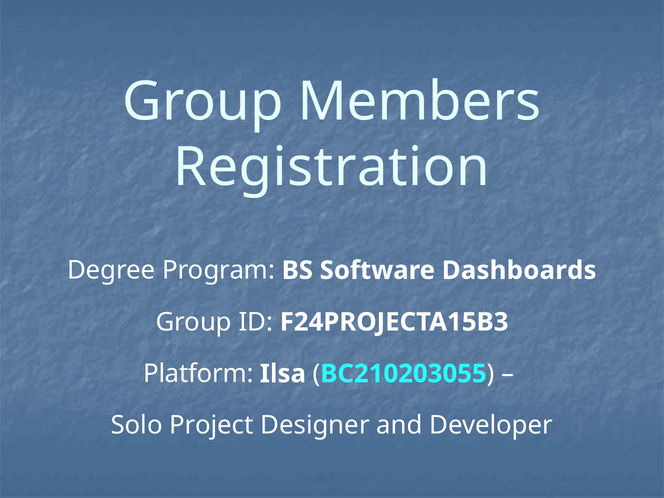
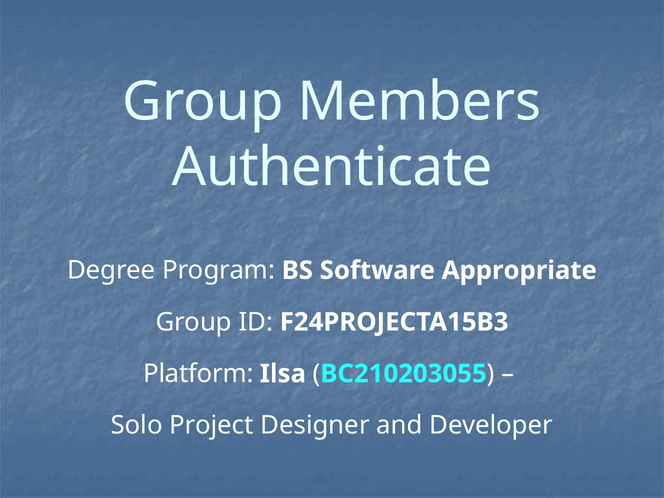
Registration: Registration -> Authenticate
Dashboards: Dashboards -> Appropriate
